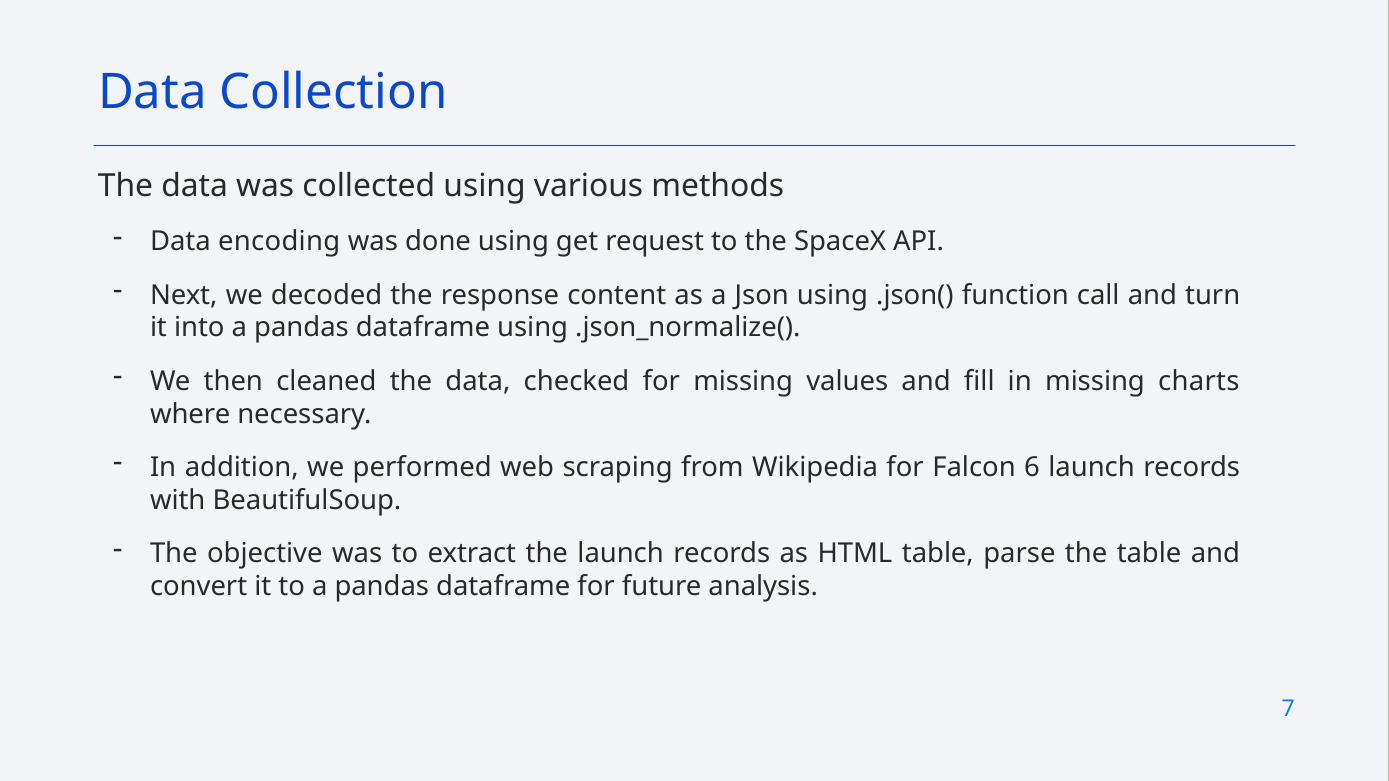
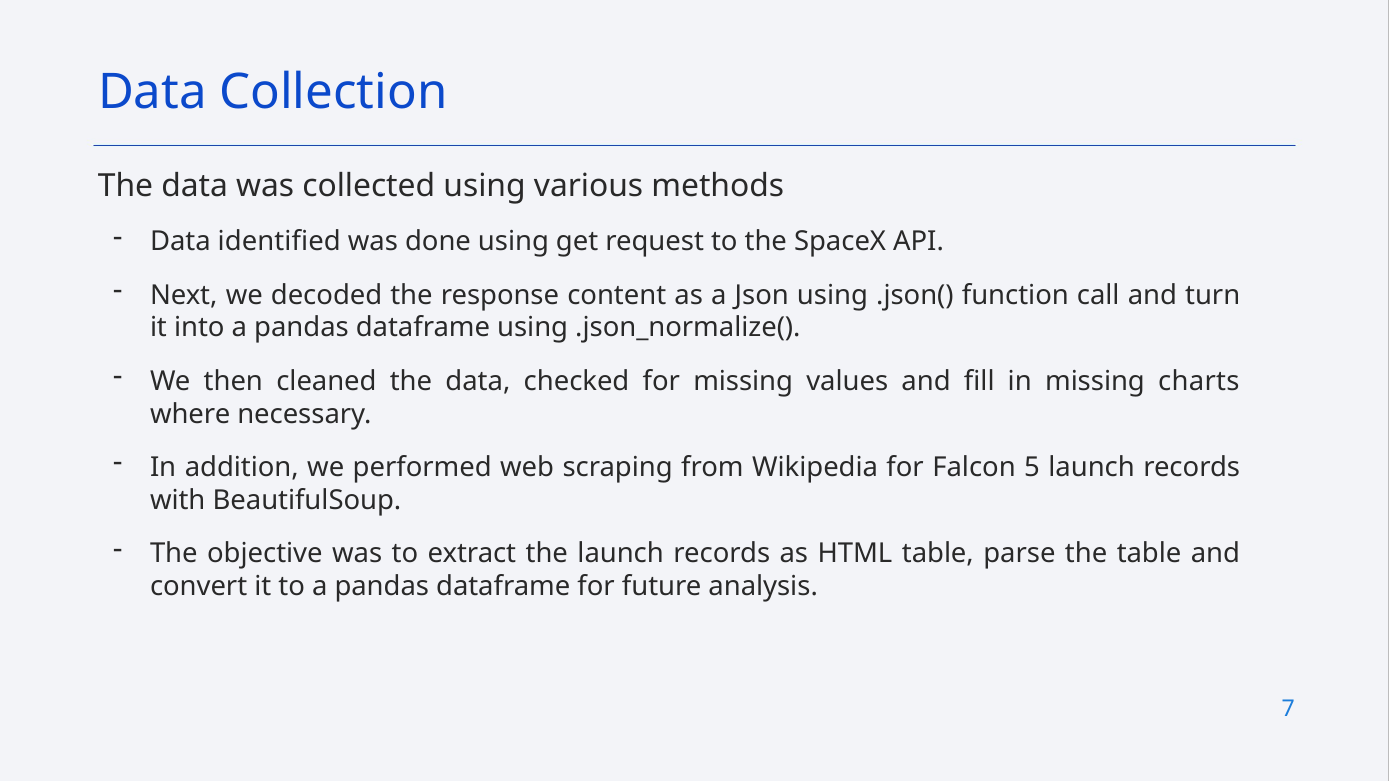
encoding: encoding -> identified
6: 6 -> 5
